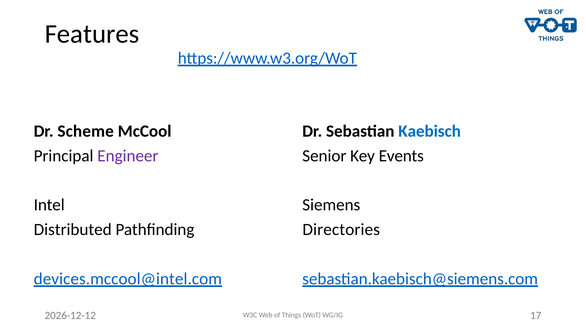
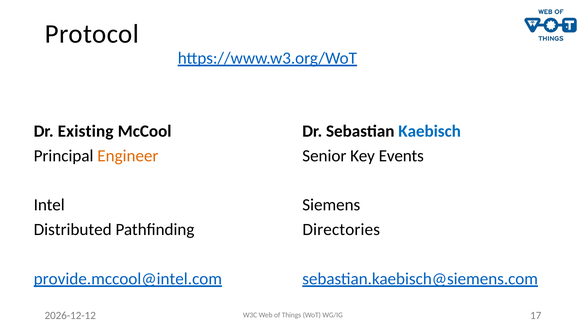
Features: Features -> Protocol
Scheme: Scheme -> Existing
Engineer colour: purple -> orange
devices.mccool@intel.com: devices.mccool@intel.com -> provide.mccool@intel.com
